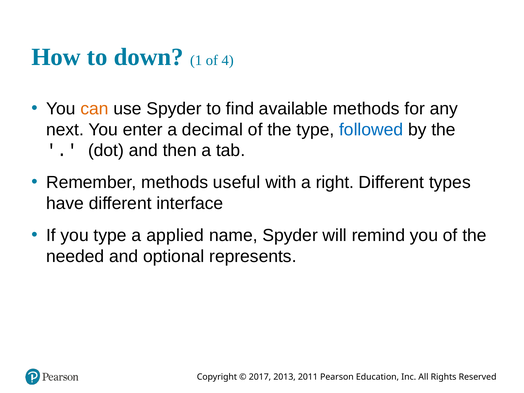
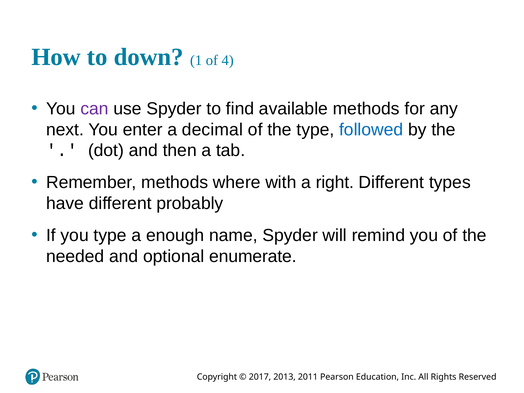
can colour: orange -> purple
useful: useful -> where
interface: interface -> probably
applied: applied -> enough
represents: represents -> enumerate
